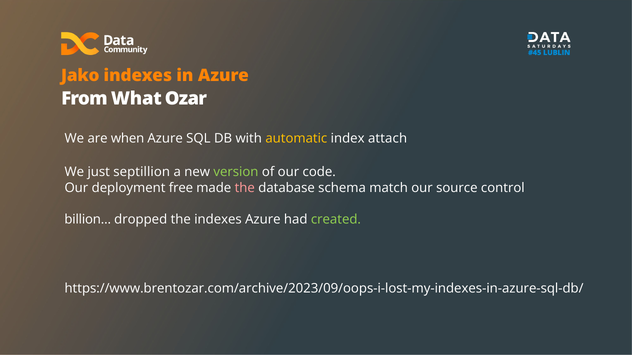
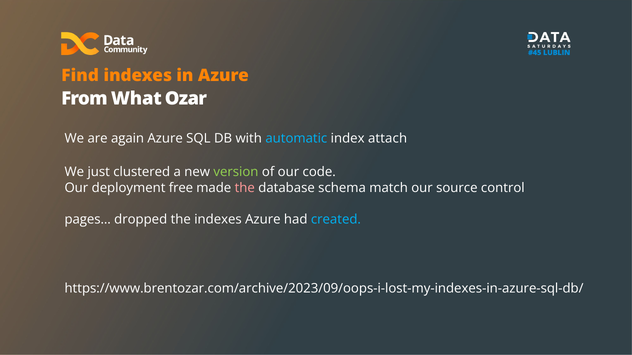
Jako: Jako -> Find
when: when -> again
automatic colour: yellow -> light blue
septillion: septillion -> clustered
billion…: billion… -> pages…
created colour: light green -> light blue
